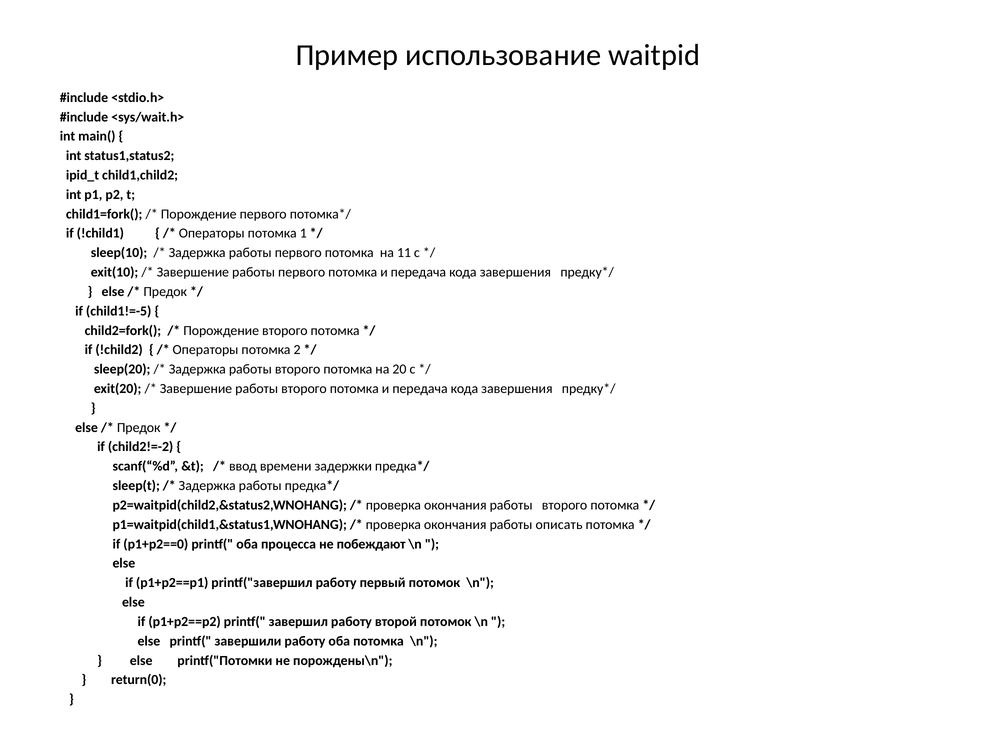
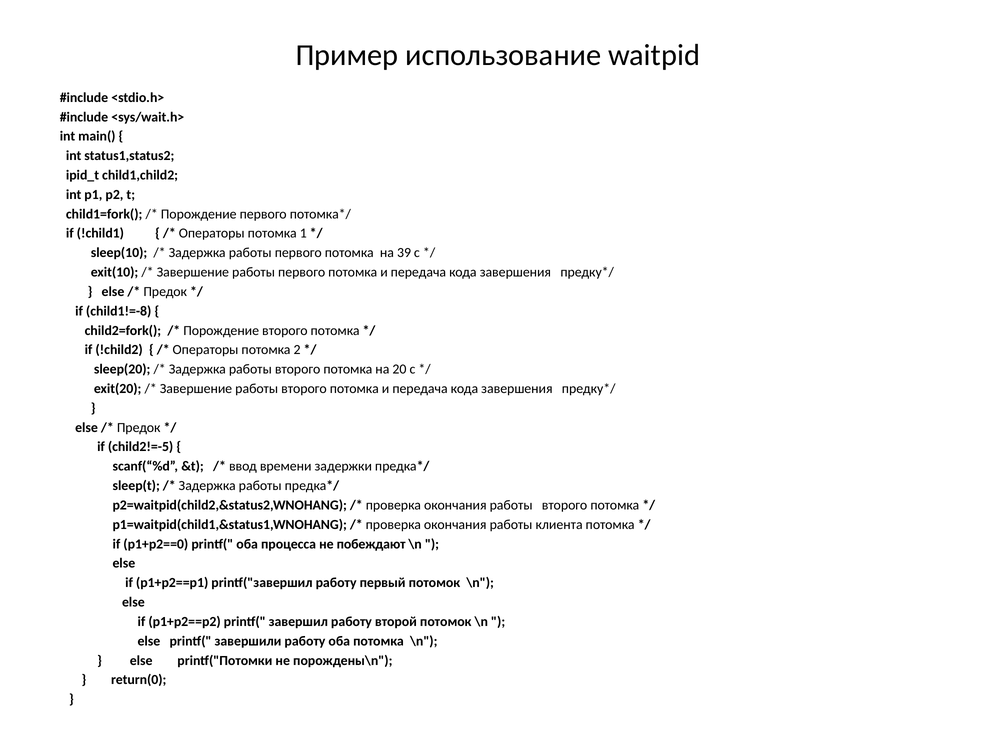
11: 11 -> 39
child1!=-5: child1!=-5 -> child1!=-8
child2!=-2: child2!=-2 -> child2!=-5
описать: описать -> клиента
